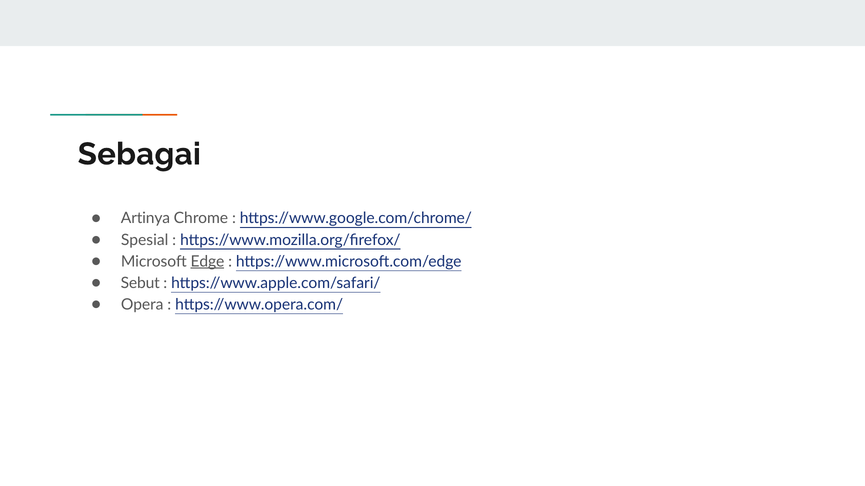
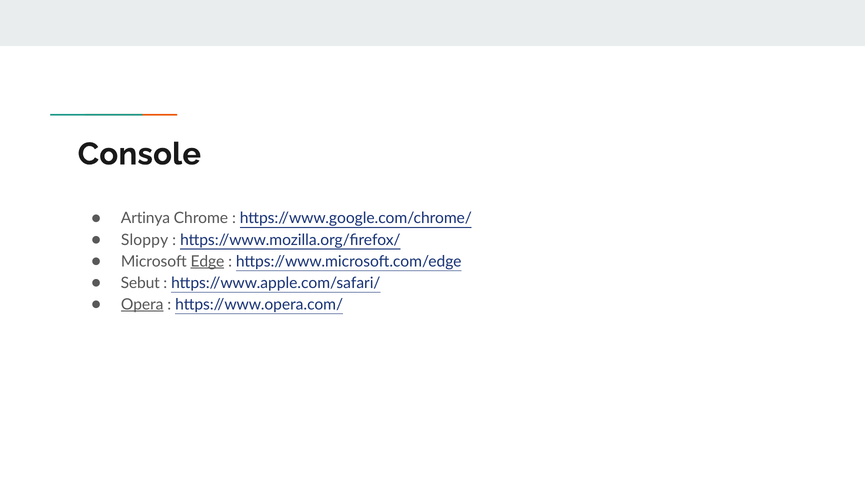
Sebagai: Sebagai -> Console
Spesial: Spesial -> Sloppy
Opera underline: none -> present
